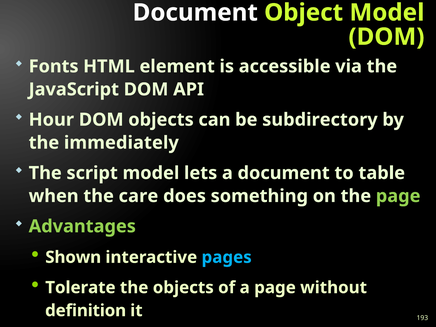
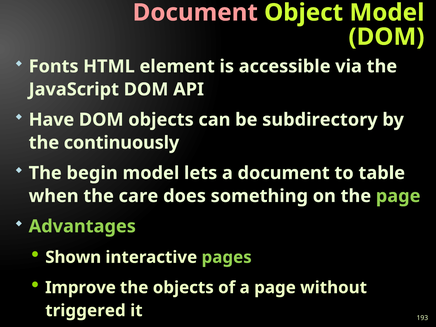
Document at (195, 13) colour: white -> pink
Hour: Hour -> Have
immediately: immediately -> continuously
script: script -> begin
pages colour: light blue -> light green
Tolerate: Tolerate -> Improve
definition: definition -> triggered
